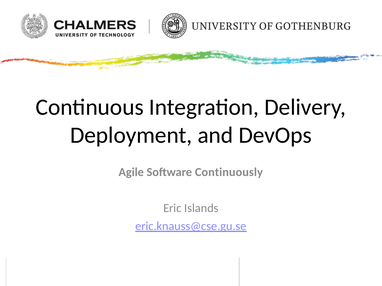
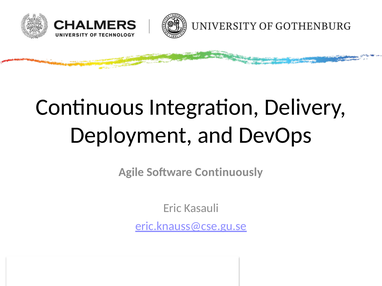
Islands: Islands -> Kasauli
